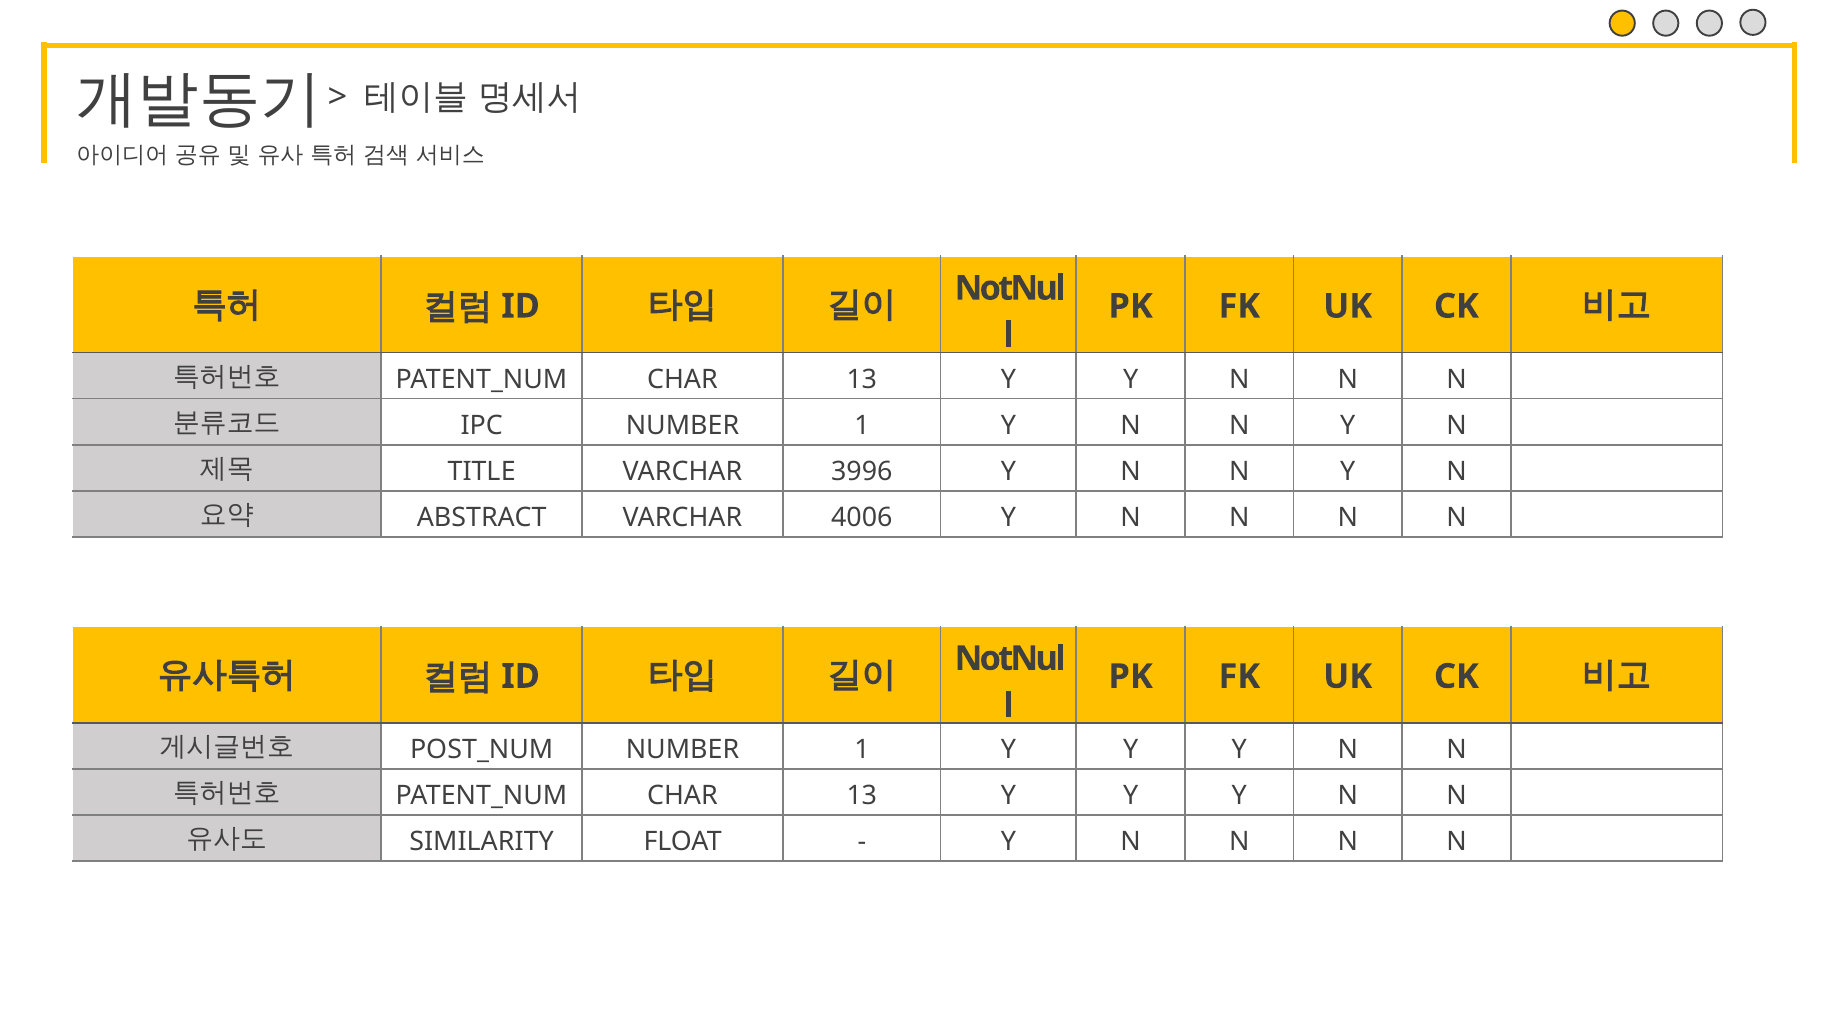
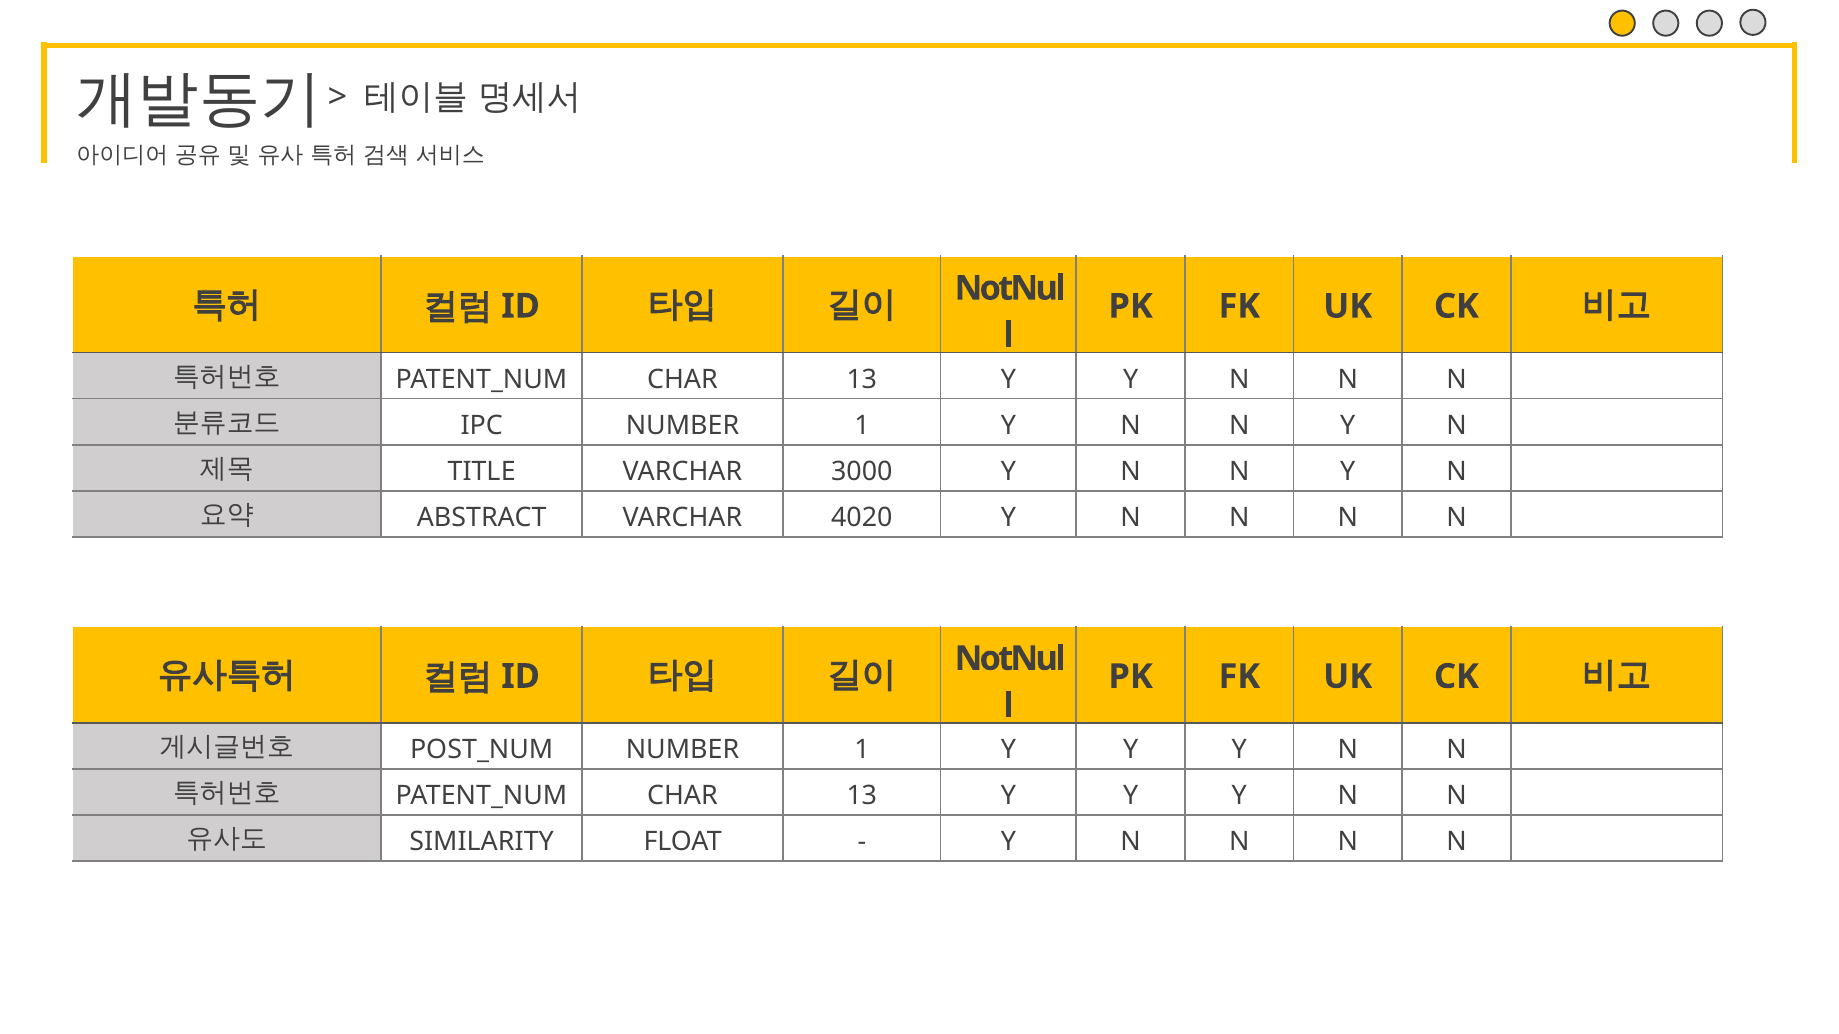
3996: 3996 -> 3000
4006: 4006 -> 4020
